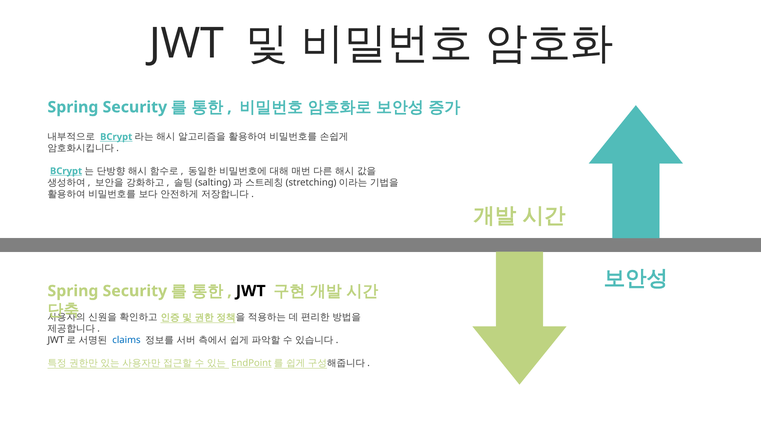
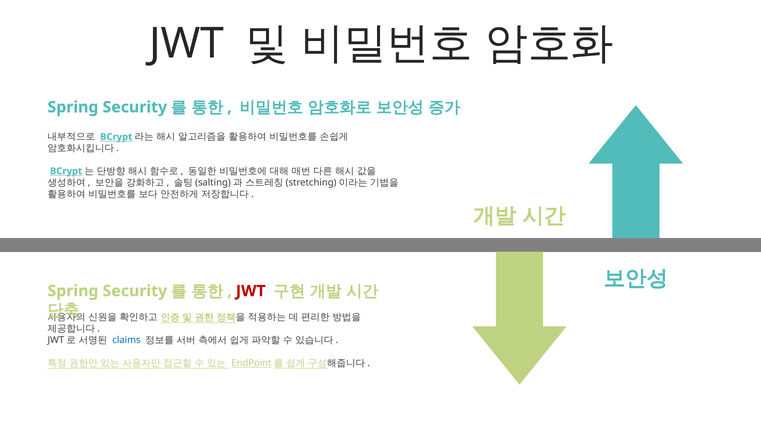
JWT at (251, 291) colour: black -> red
